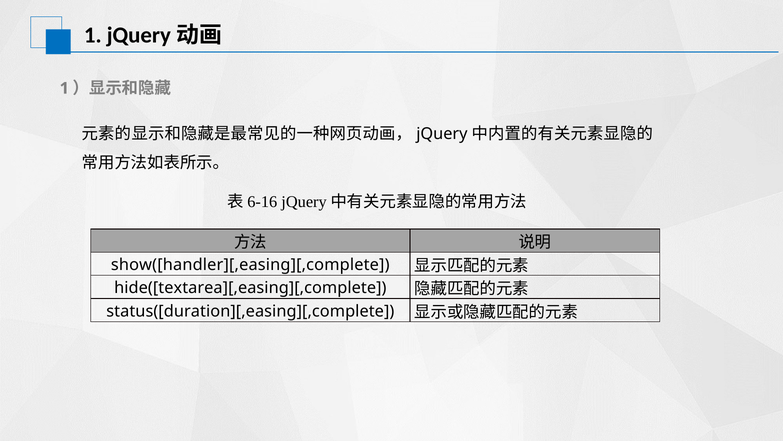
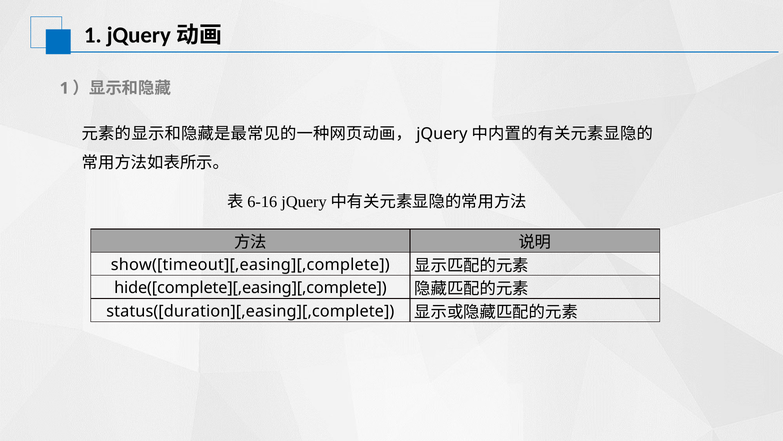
show([handler][,easing][,complete: show([handler][,easing][,complete -> show([timeout][,easing][,complete
hide([textarea][,easing][,complete: hide([textarea][,easing][,complete -> hide([complete][,easing][,complete
